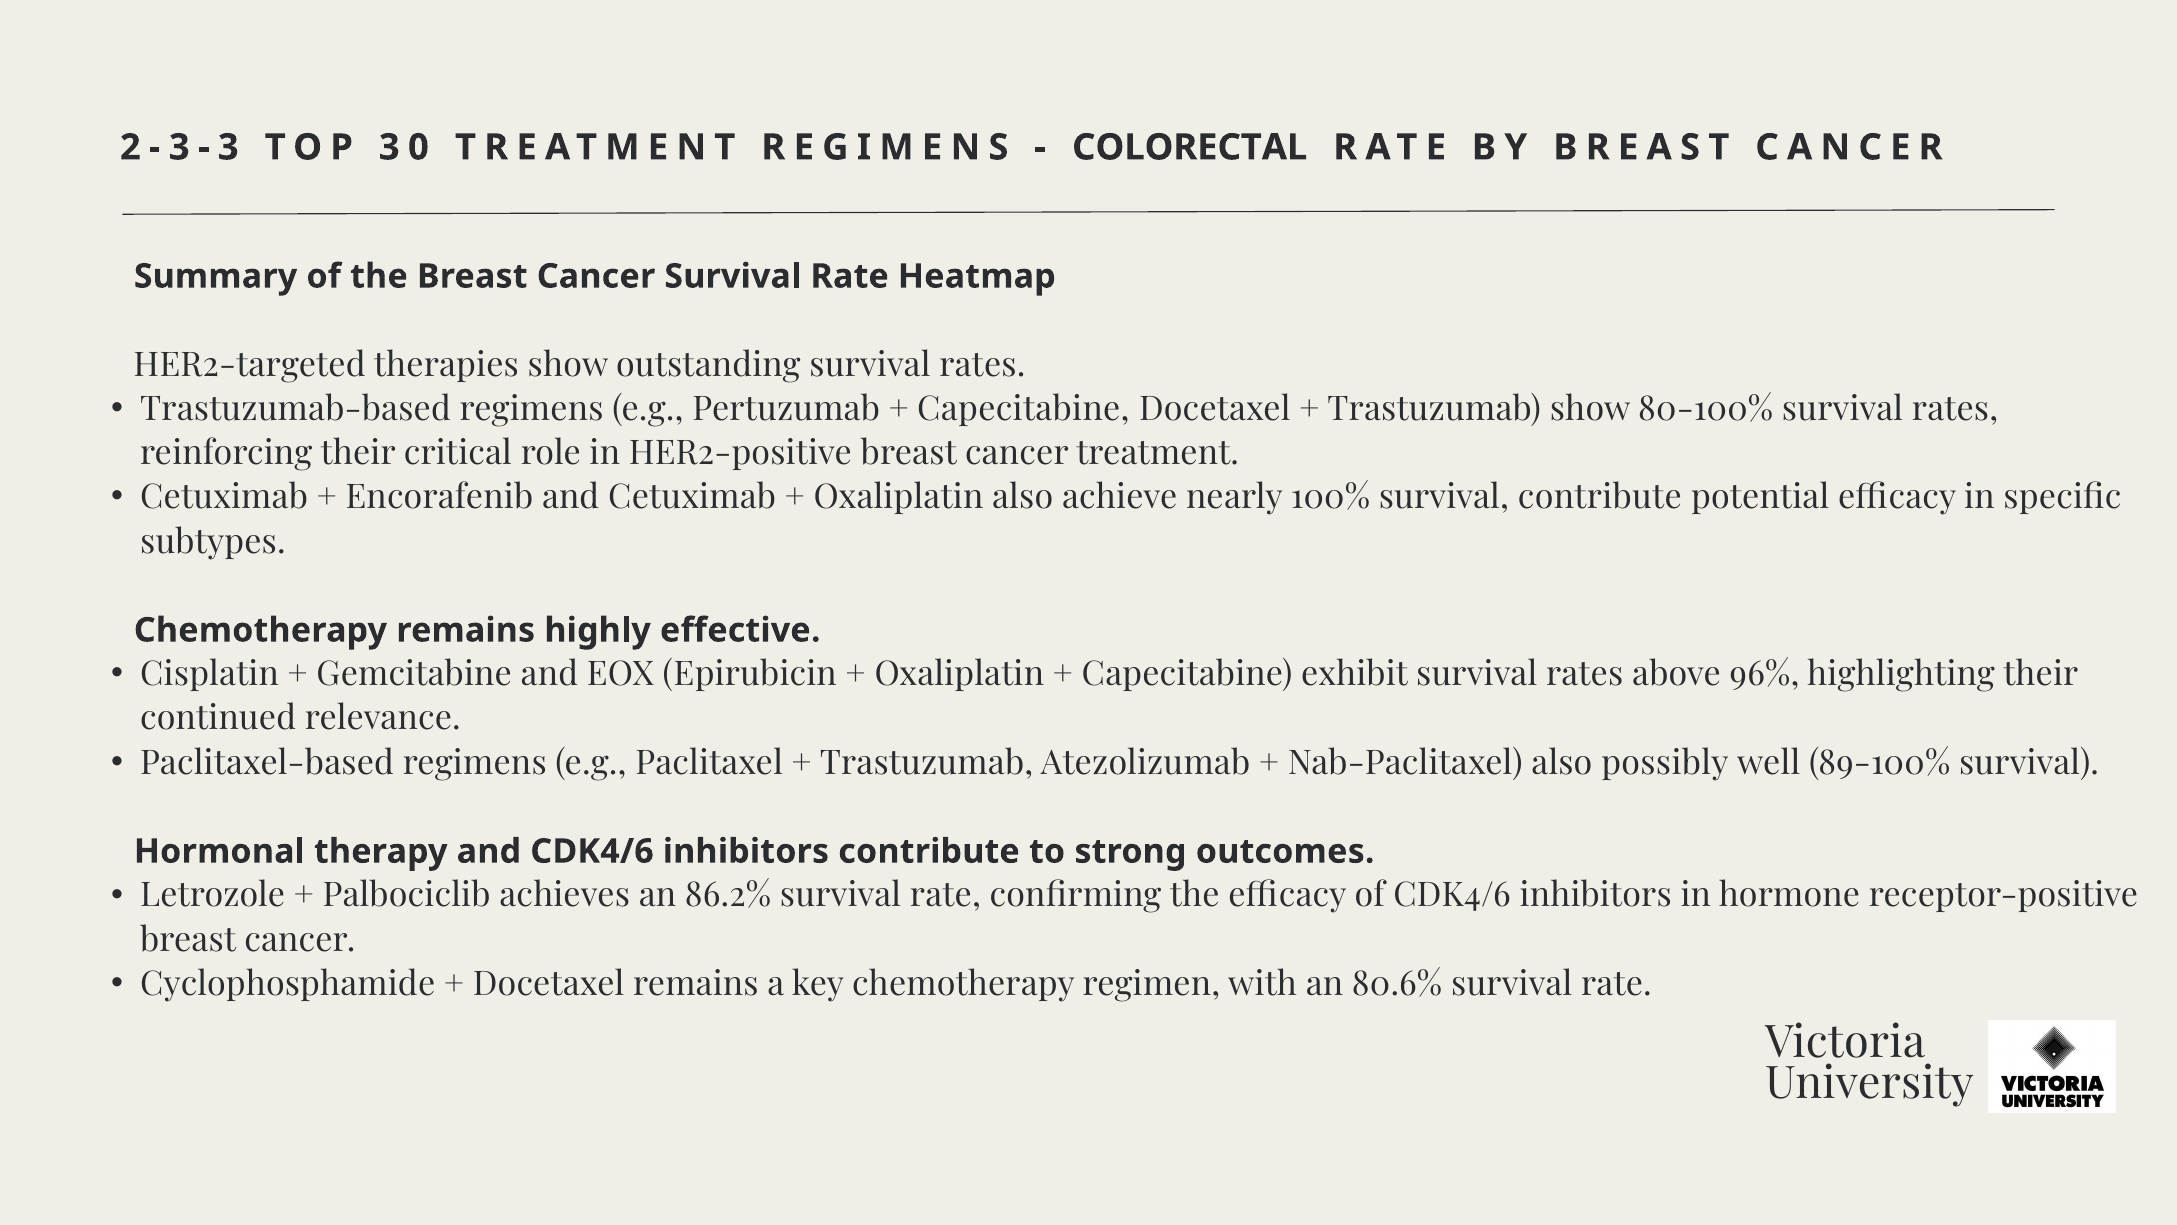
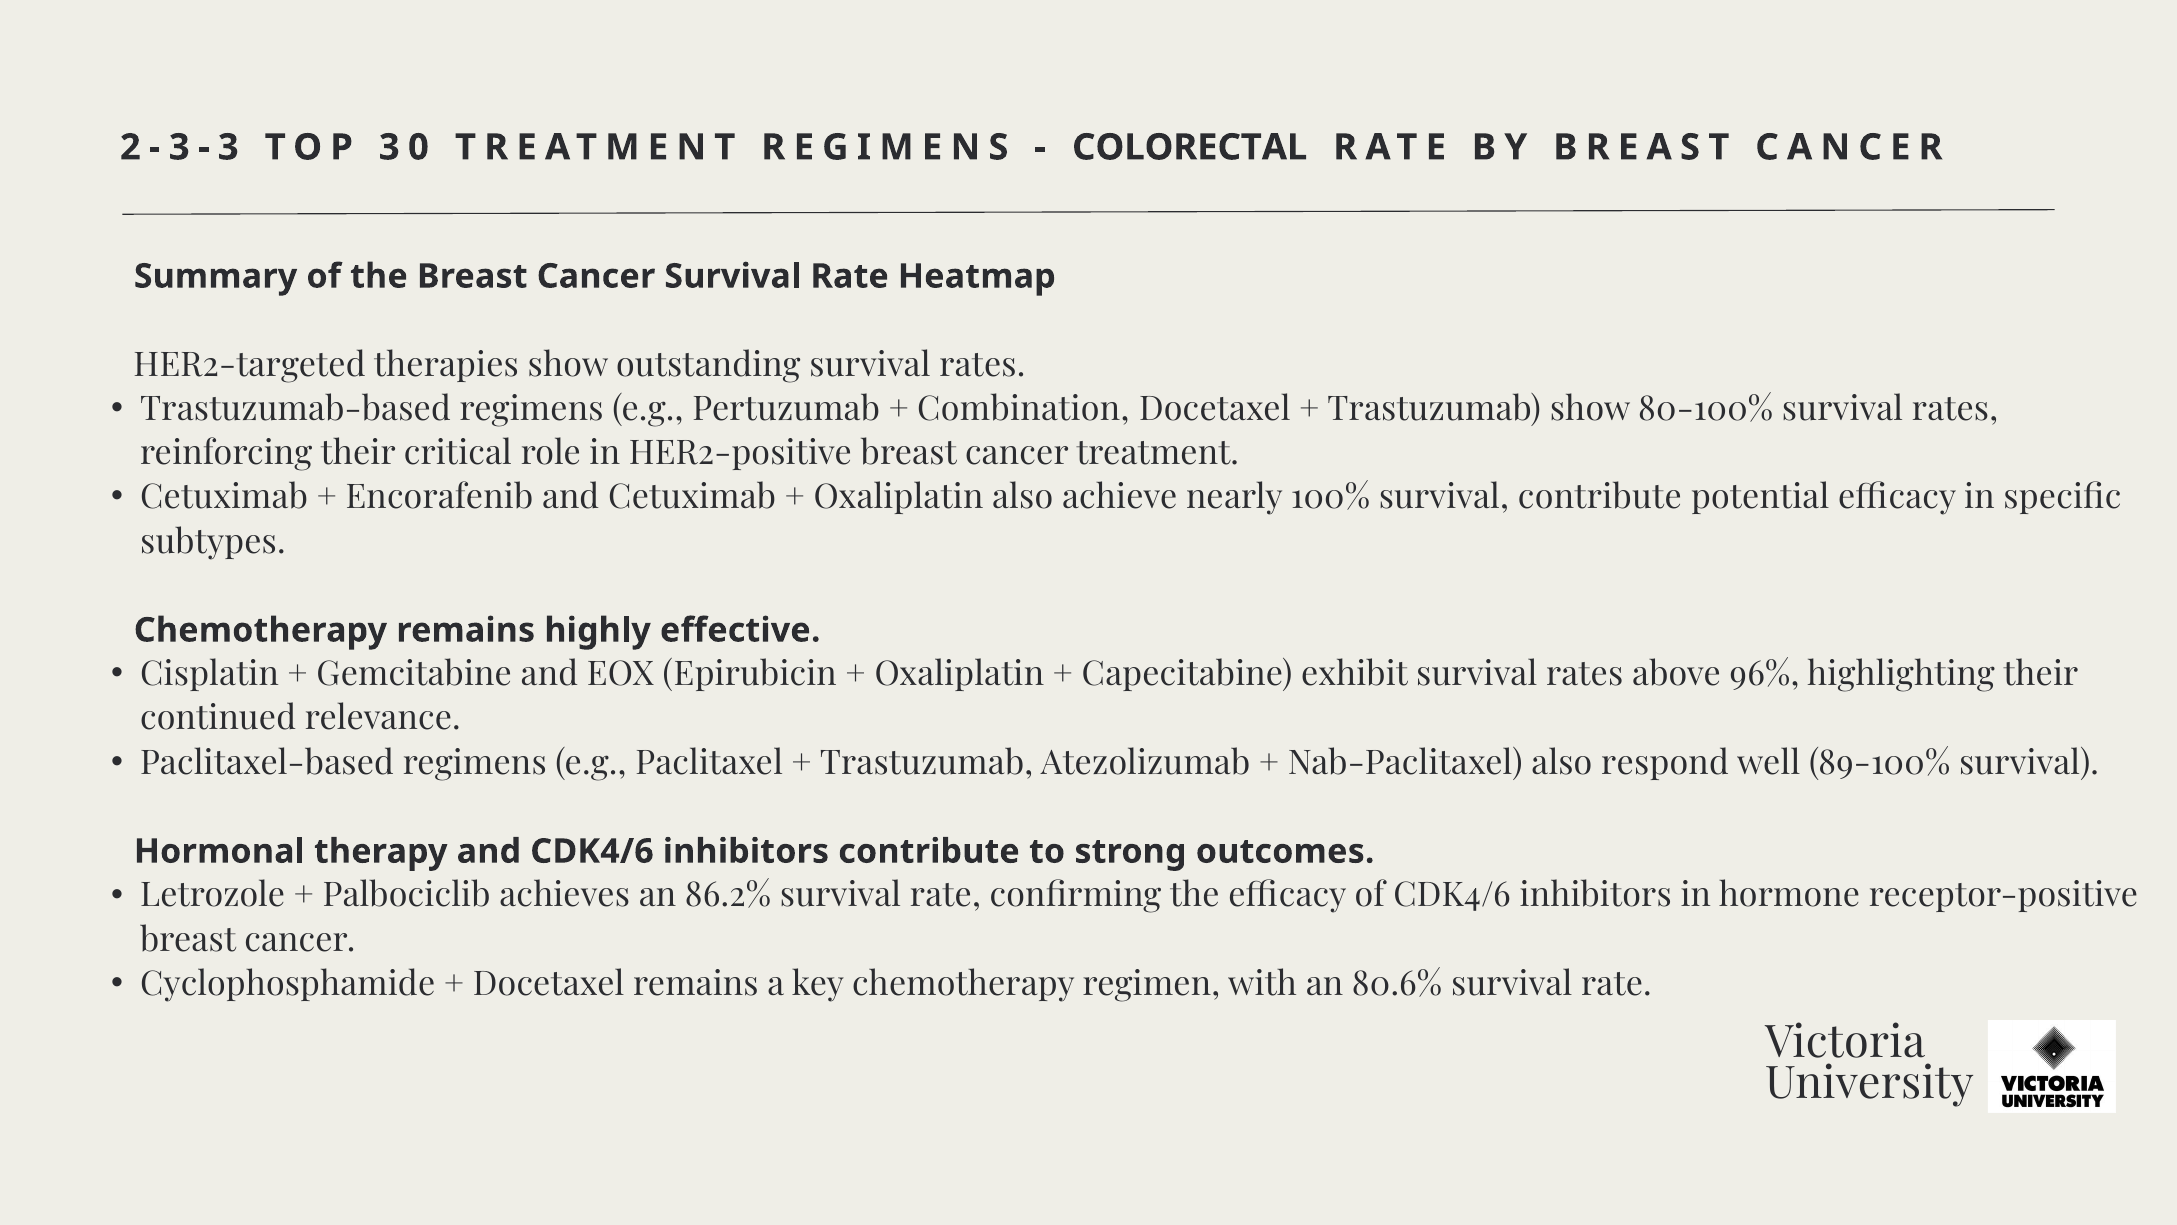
Capecitabine at (1023, 409): Capecitabine -> Combination
possibly: possibly -> respond
